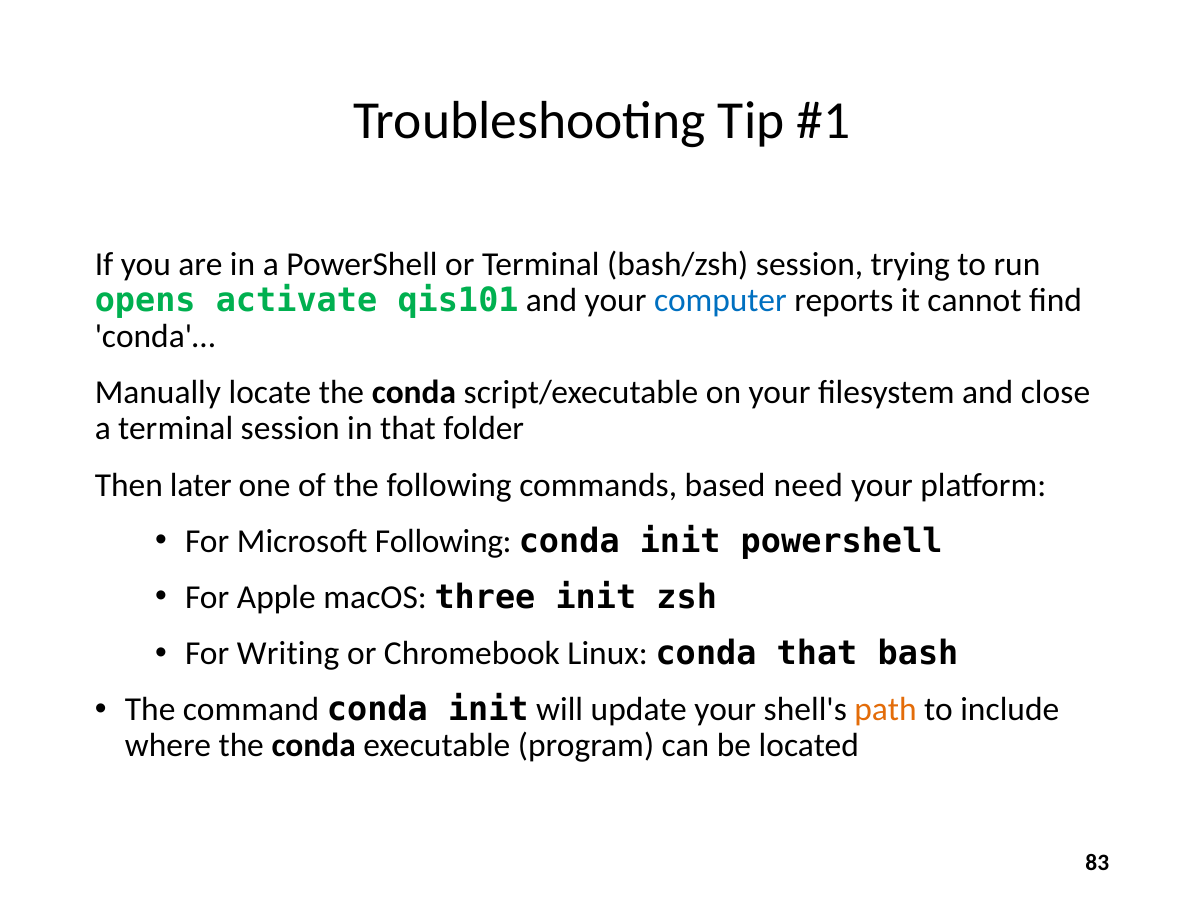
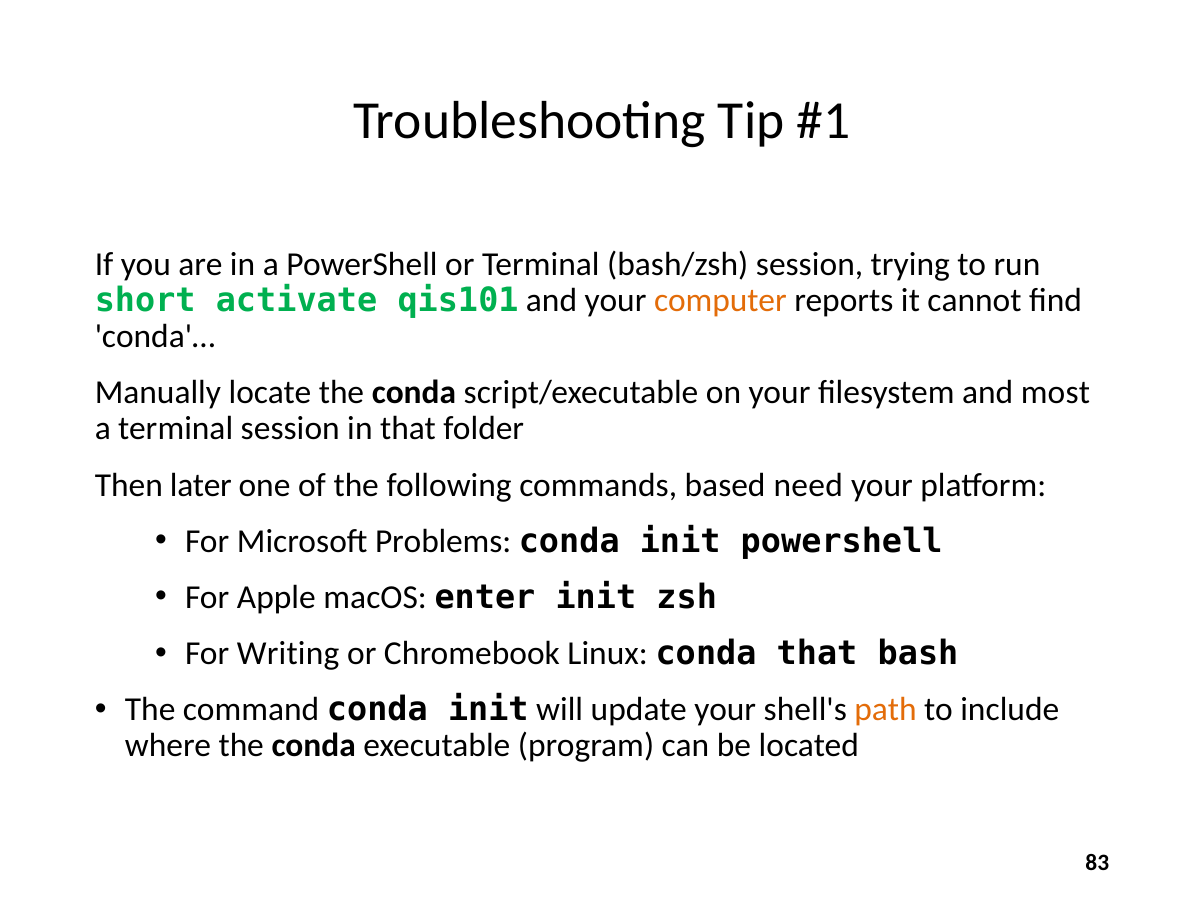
opens: opens -> short
computer colour: blue -> orange
close: close -> most
Microsoft Following: Following -> Problems
three: three -> enter
